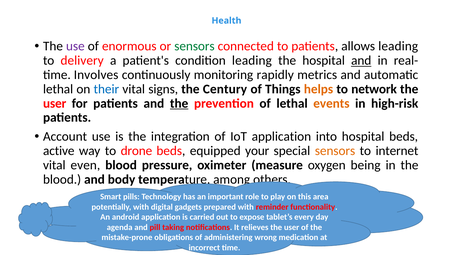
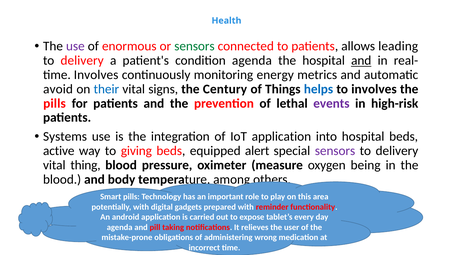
condition leading: leading -> agenda
rapidly: rapidly -> energy
lethal at (58, 89): lethal -> avoid
helps colour: orange -> blue
to network: network -> involves
user at (55, 103): user -> pills
the at (179, 103) underline: present -> none
events colour: orange -> purple
Account: Account -> Systems
drone: drone -> giving
your: your -> alert
sensors at (335, 151) colour: orange -> purple
internet at (397, 151): internet -> delivery
even: even -> thing
